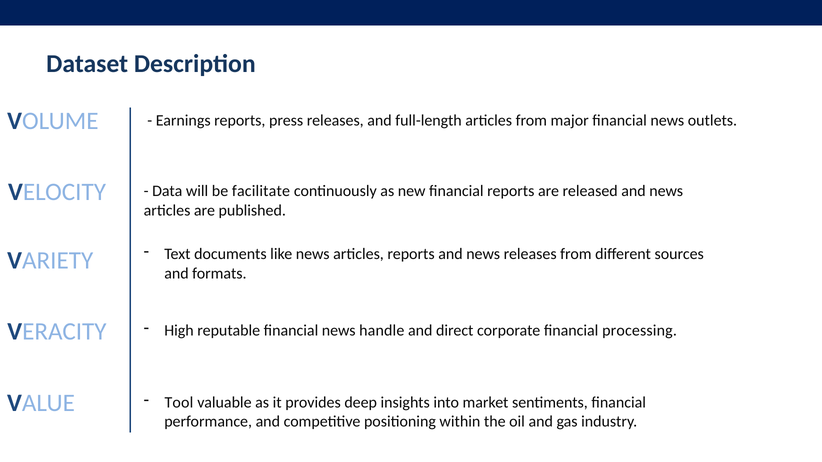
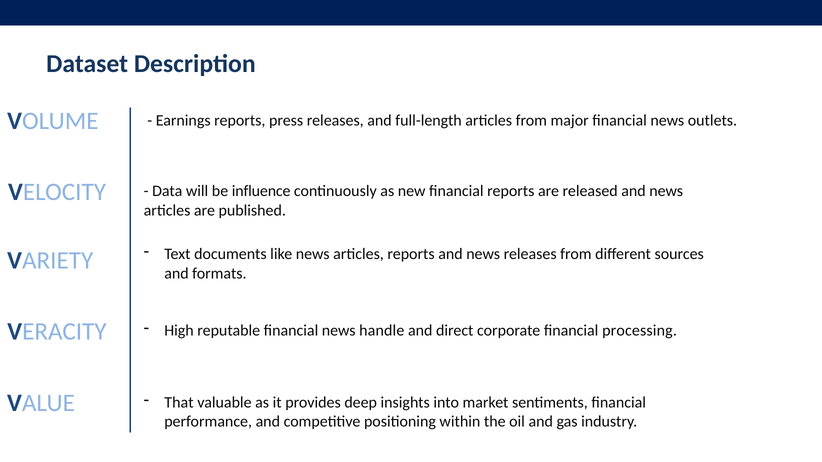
facilitate: facilitate -> influence
Tool: Tool -> That
